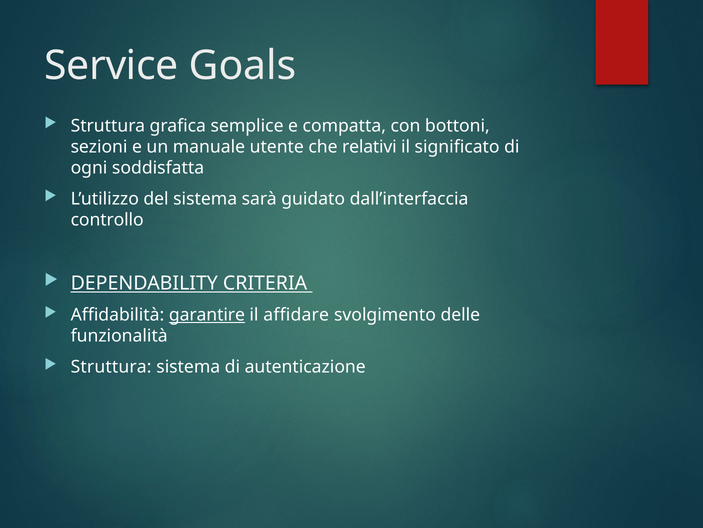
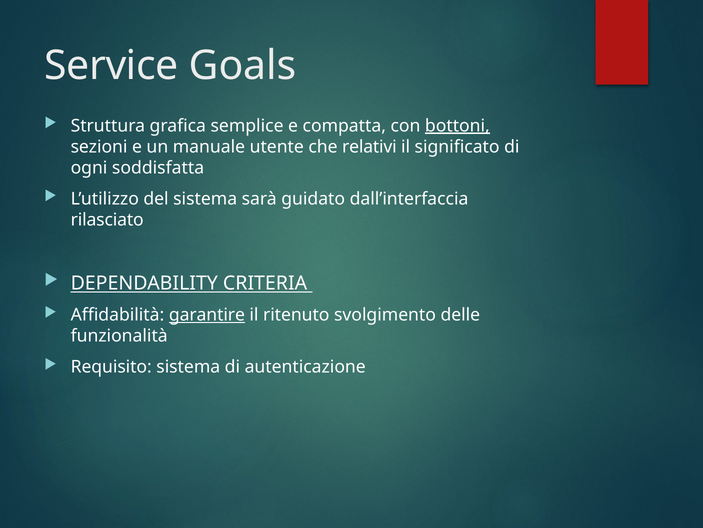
bottoni underline: none -> present
controllo: controllo -> rilasciato
affidare: affidare -> ritenuto
Struttura at (111, 367): Struttura -> Requisito
